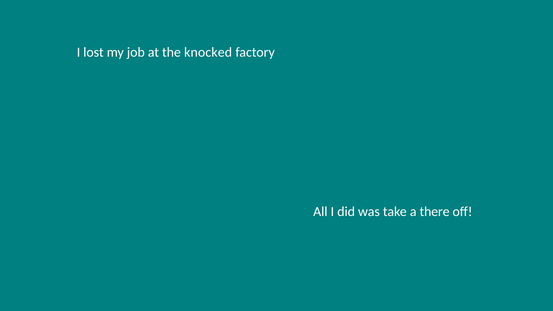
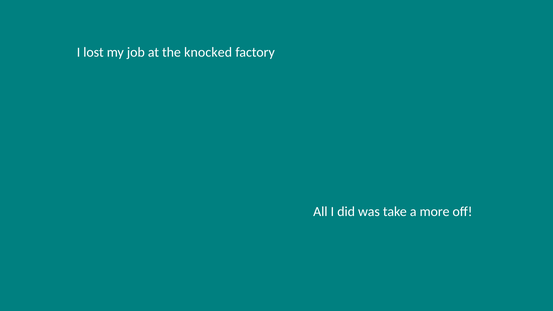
there: there -> more
